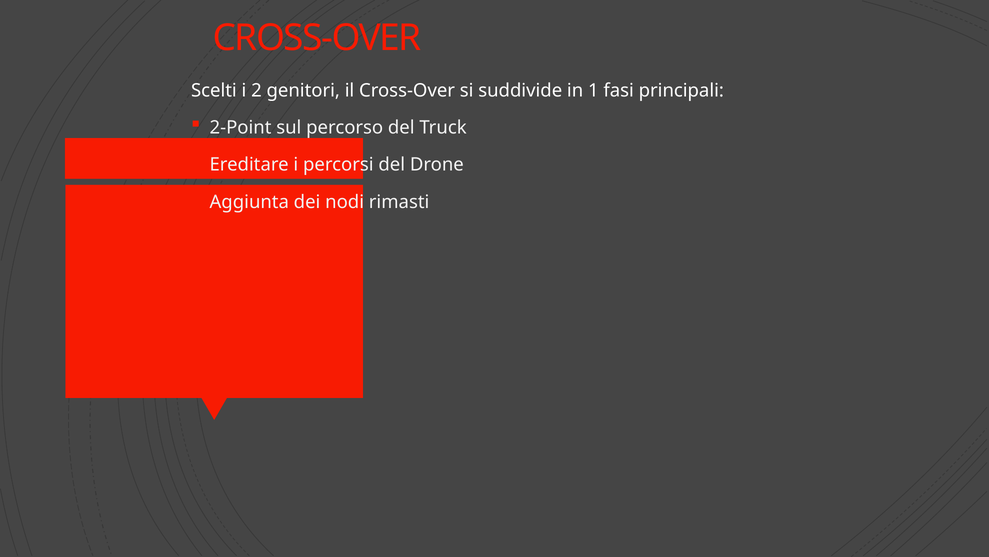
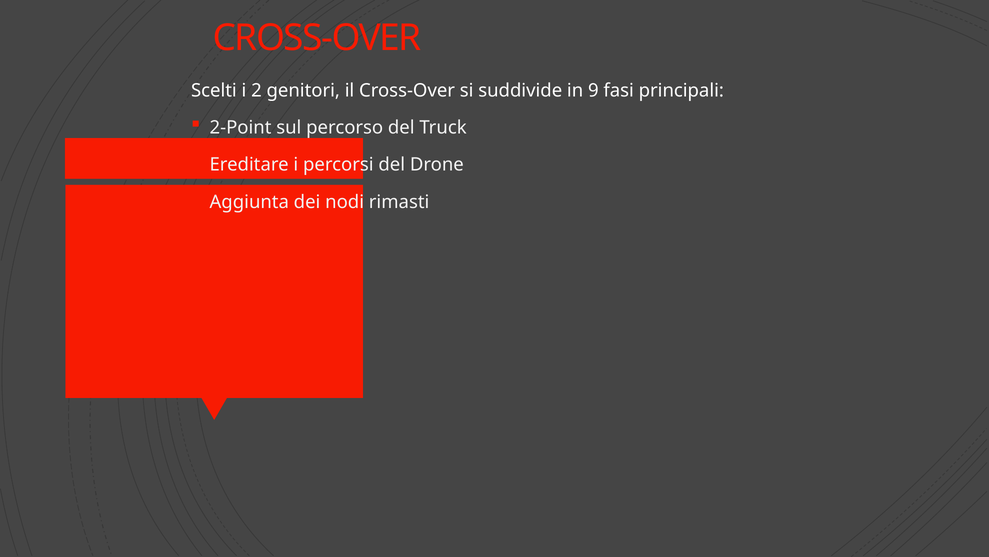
1: 1 -> 9
